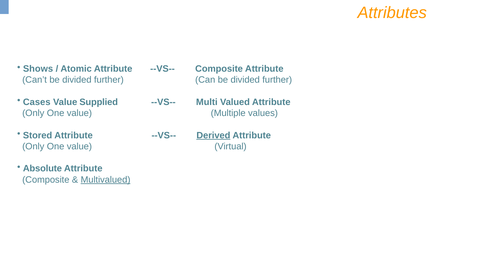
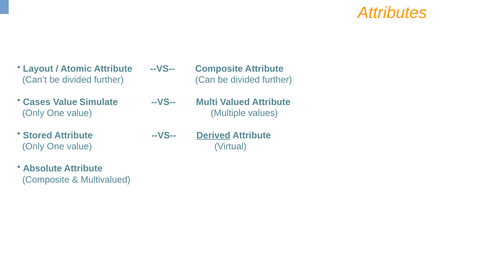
Shows: Shows -> Layout
Supplied: Supplied -> Simulate
Multivalued underline: present -> none
